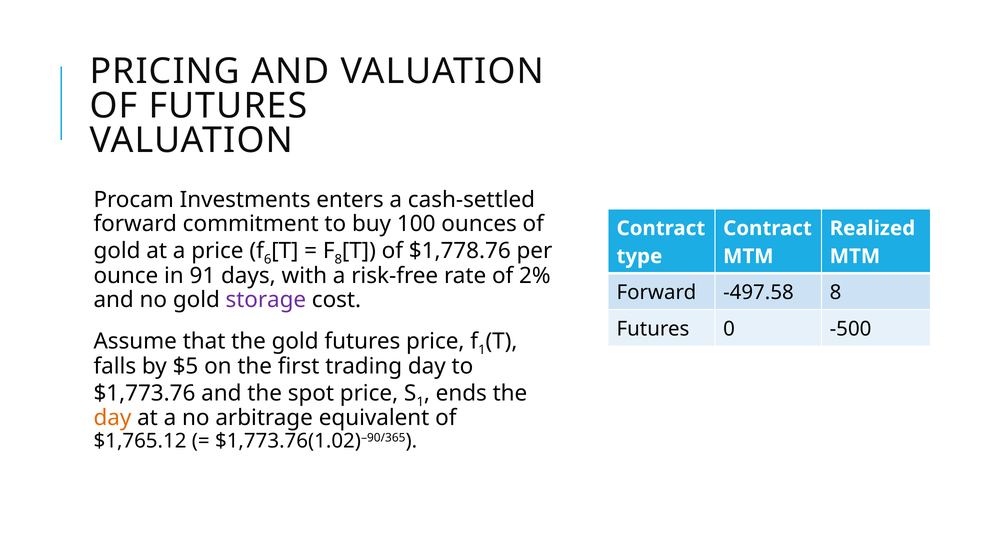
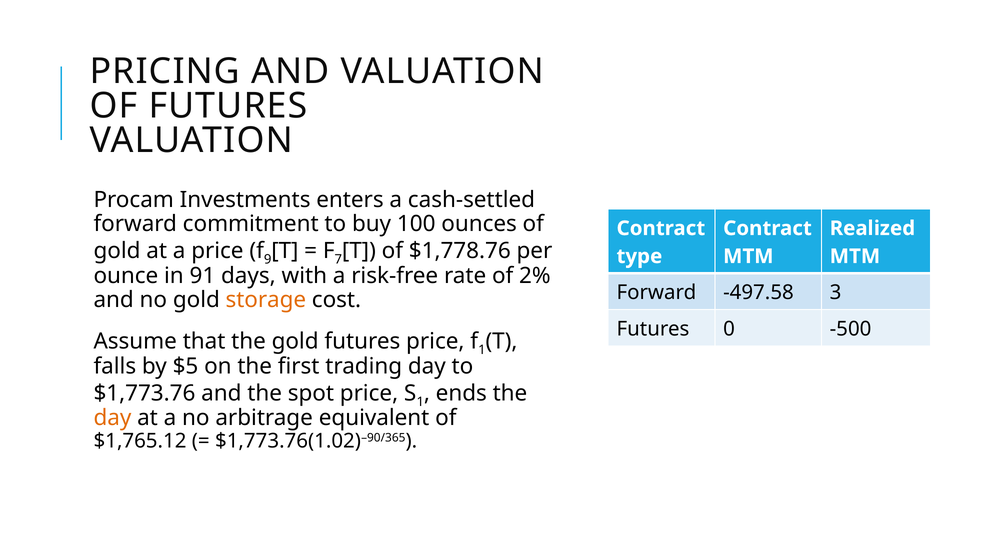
6: 6 -> 9
8 at (338, 260): 8 -> 7
-497.58 8: 8 -> 3
storage colour: purple -> orange
